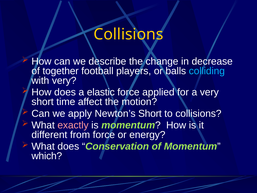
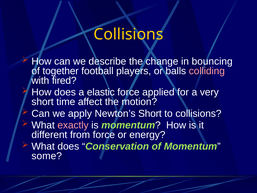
decrease: decrease -> bouncing
colliding colour: light blue -> pink
with very: very -> fired
which: which -> some
